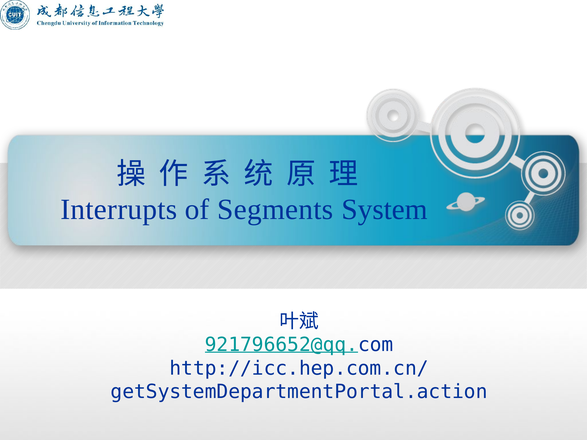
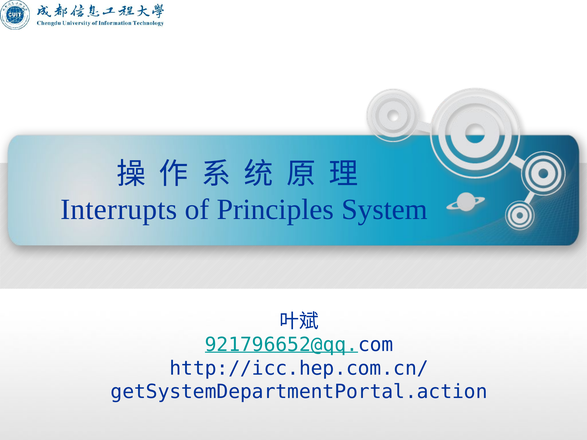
Segments: Segments -> Principles
